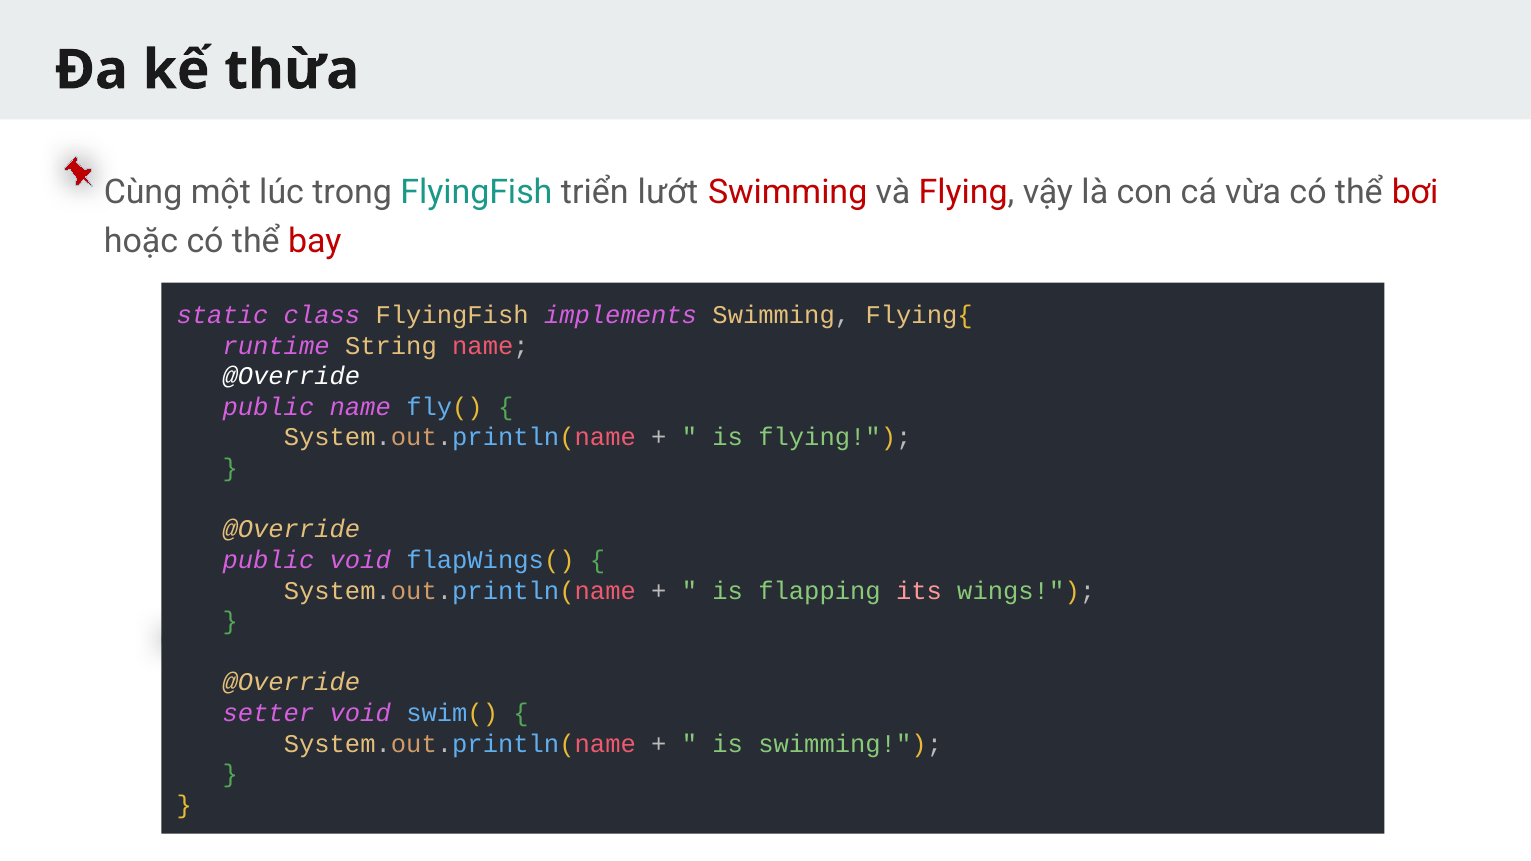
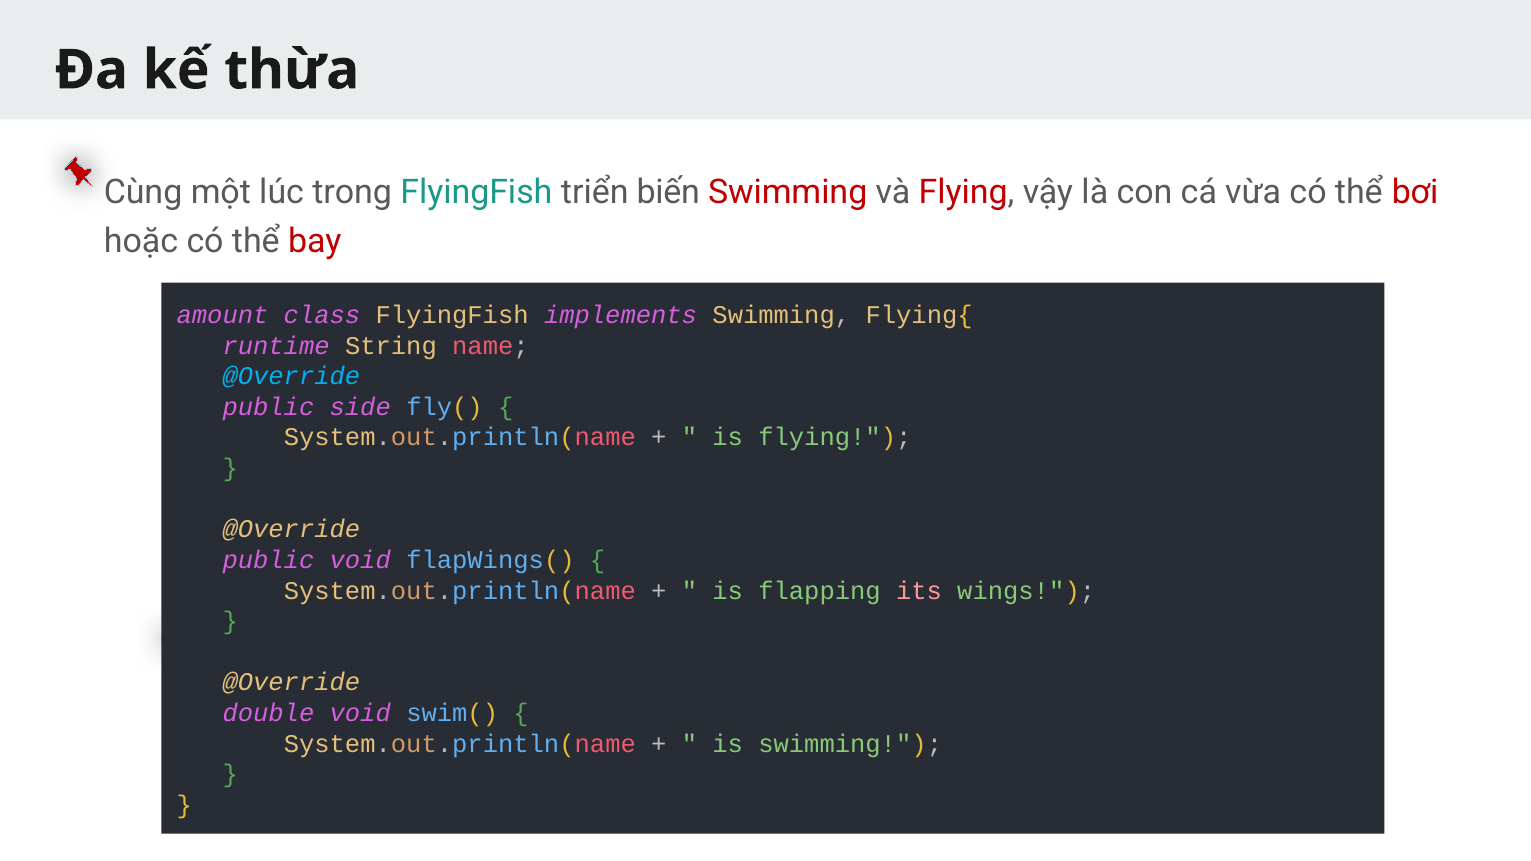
lướt: lướt -> biến
static: static -> amount
@Override at (291, 376) colour: white -> light blue
public name: name -> side
setter: setter -> double
